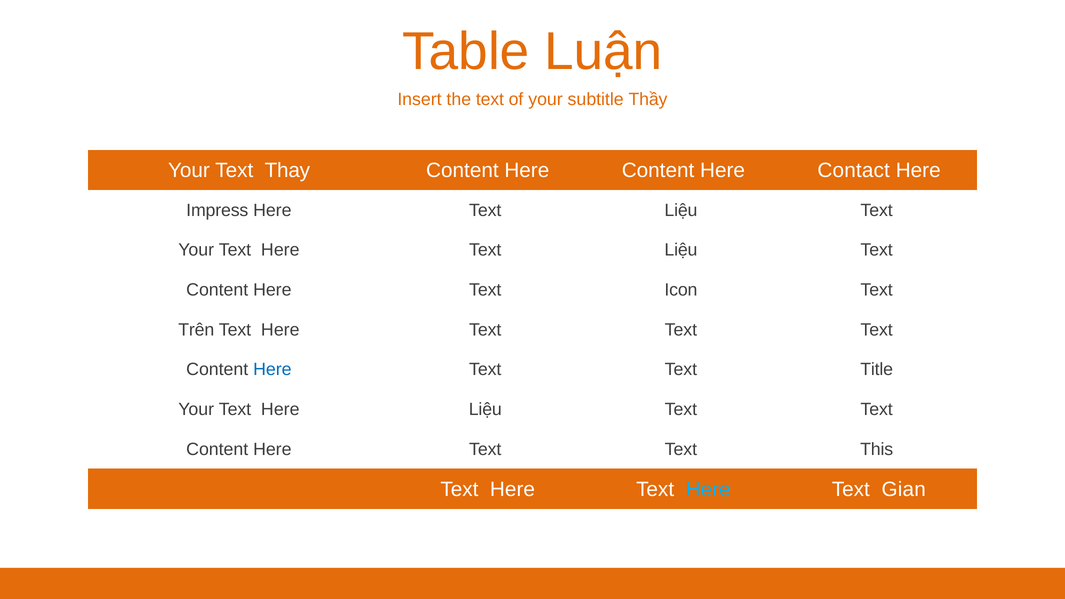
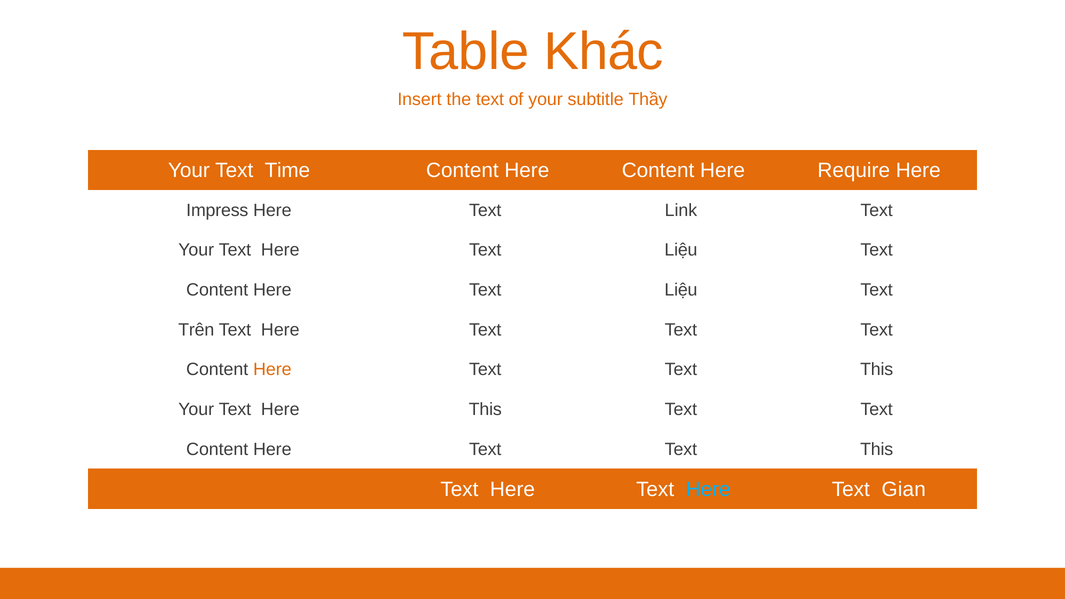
Luận: Luận -> Khác
Thay: Thay -> Time
Contact: Contact -> Require
Liệu at (681, 210): Liệu -> Link
Content Here Text Icon: Icon -> Liệu
Here at (272, 370) colour: blue -> orange
Title at (877, 370): Title -> This
Here Liệu: Liệu -> This
